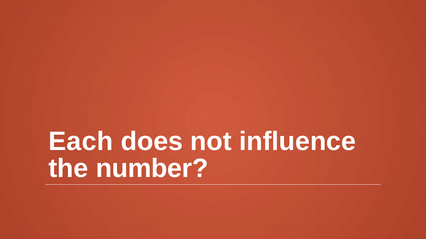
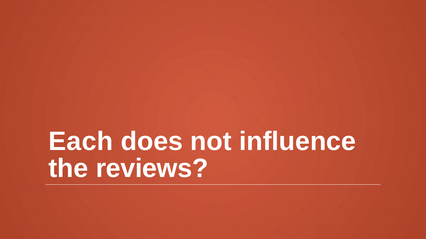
number: number -> reviews
